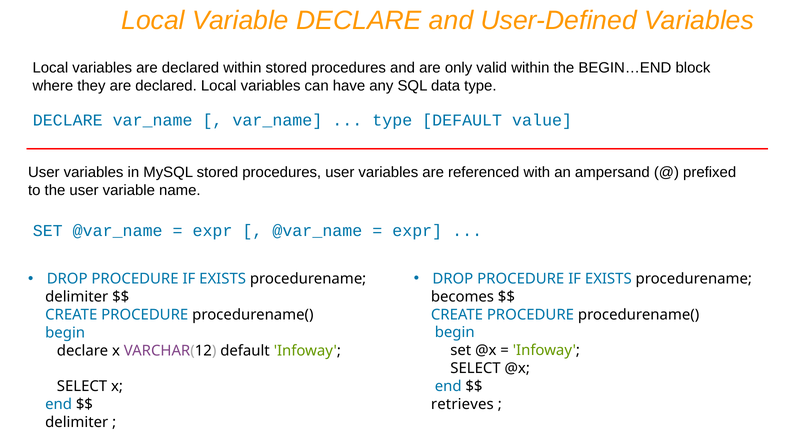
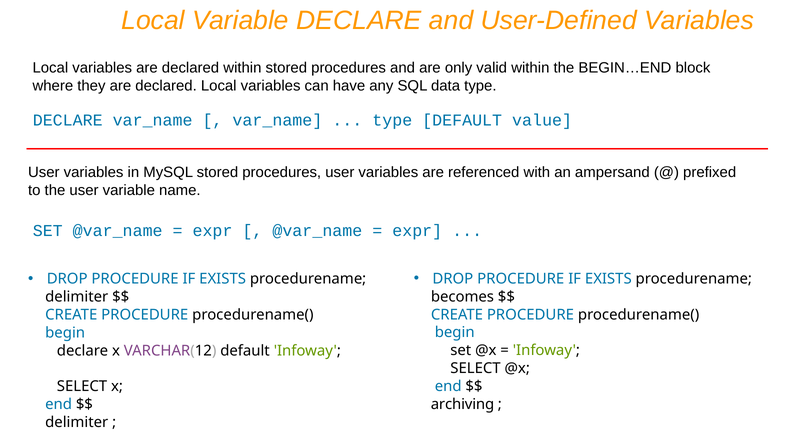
retrieves: retrieves -> archiving
